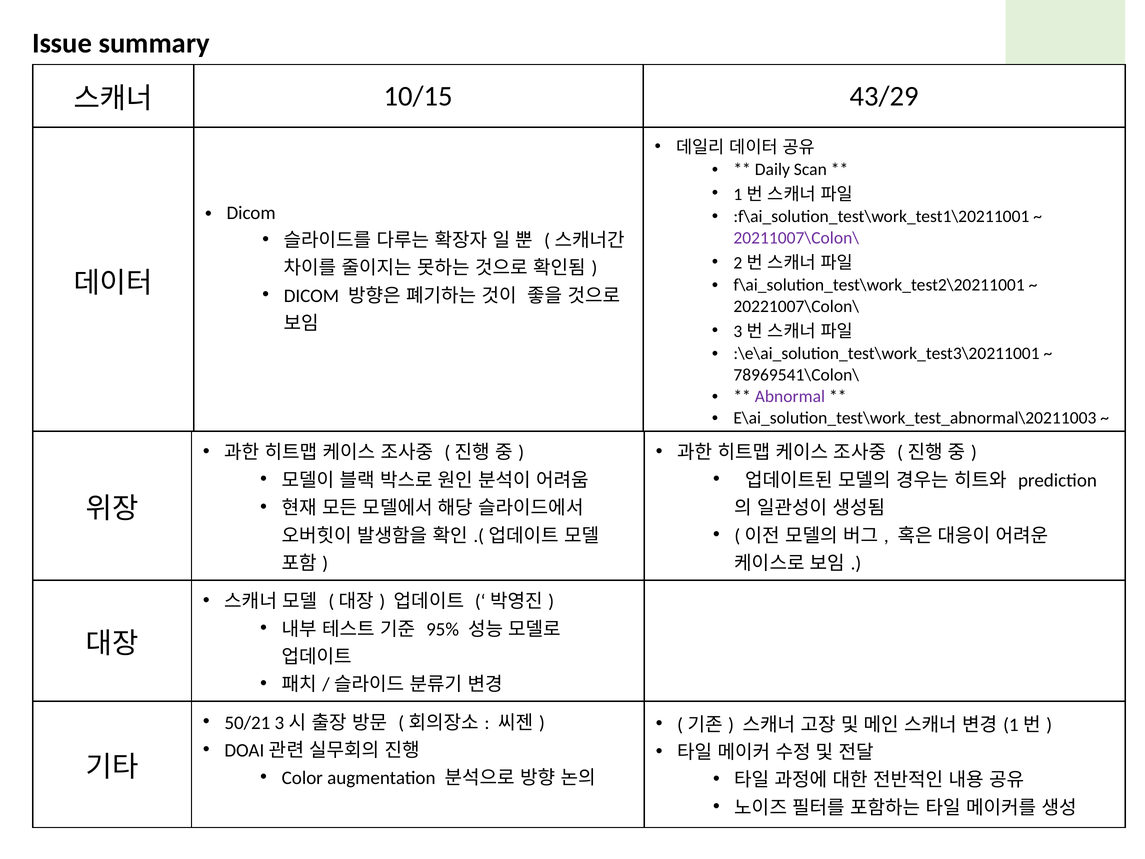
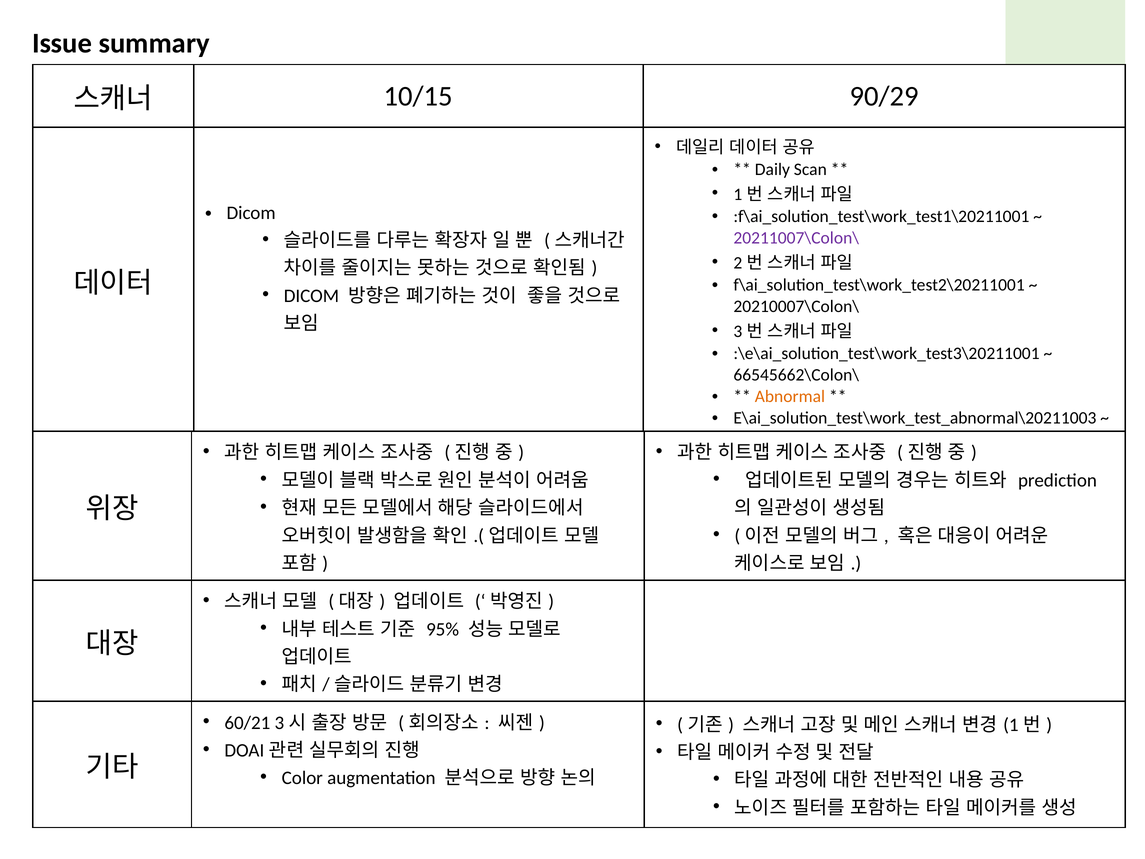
43/29: 43/29 -> 90/29
20221007\Colon\: 20221007\Colon\ -> 20210007\Colon\
78969541\Colon\: 78969541\Colon\ -> 66545662\Colon\
Abnormal colour: purple -> orange
50/21: 50/21 -> 60/21
